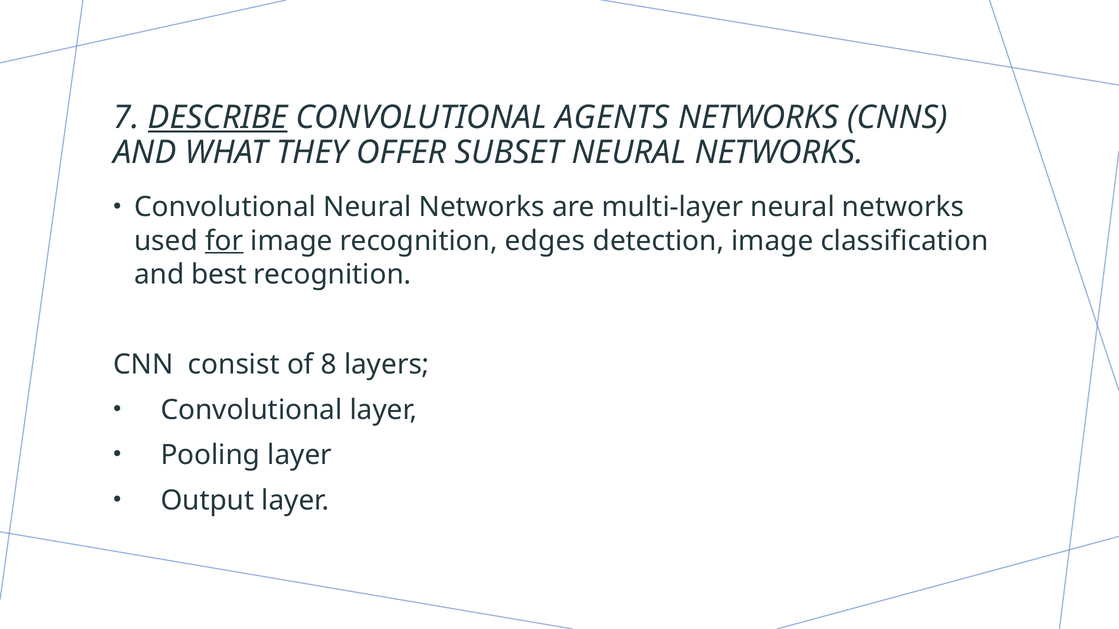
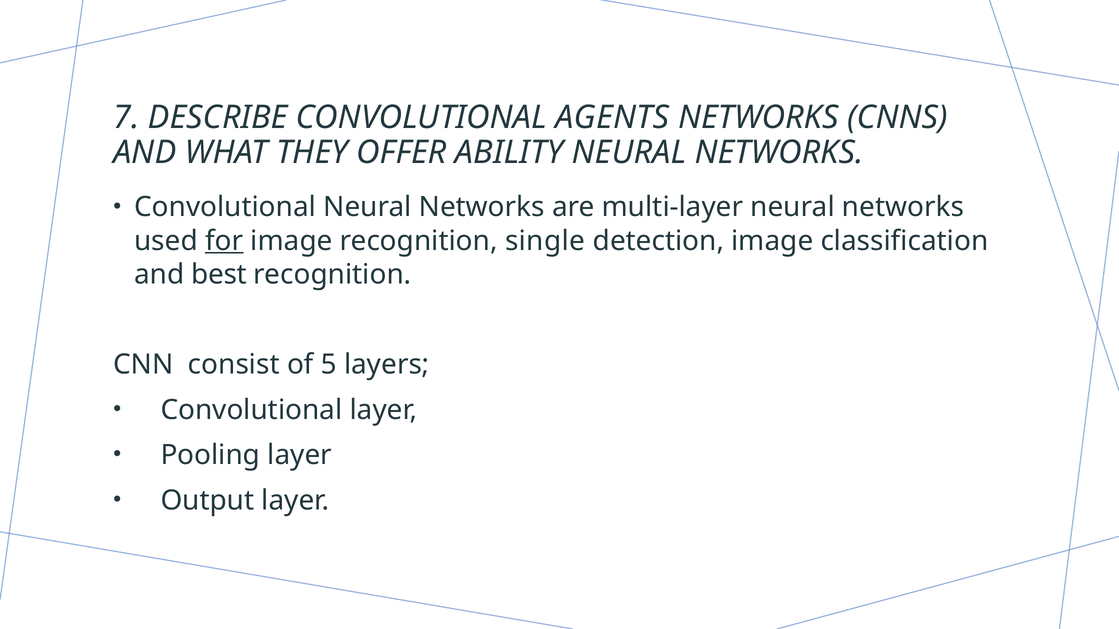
DESCRIBE underline: present -> none
SUBSET: SUBSET -> ABILITY
edges: edges -> single
8: 8 -> 5
